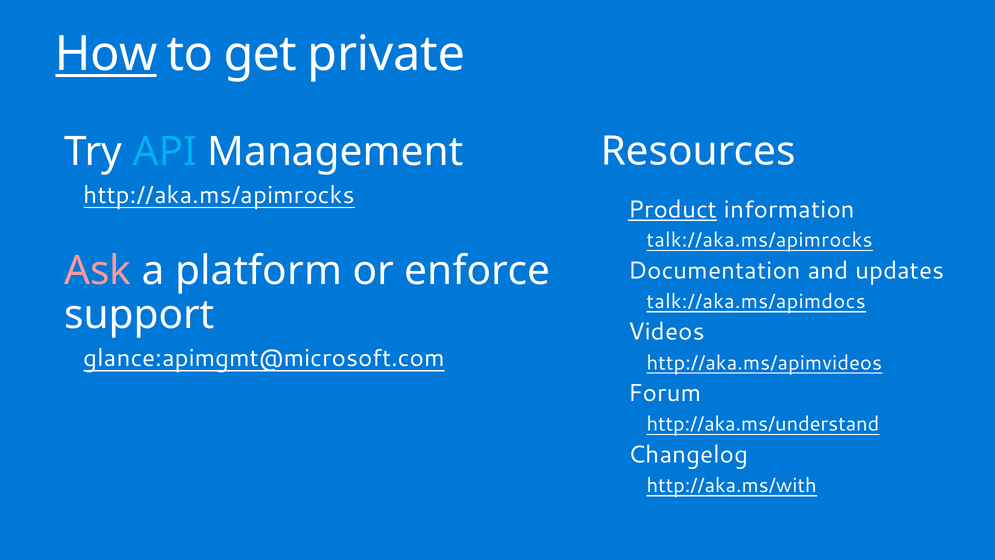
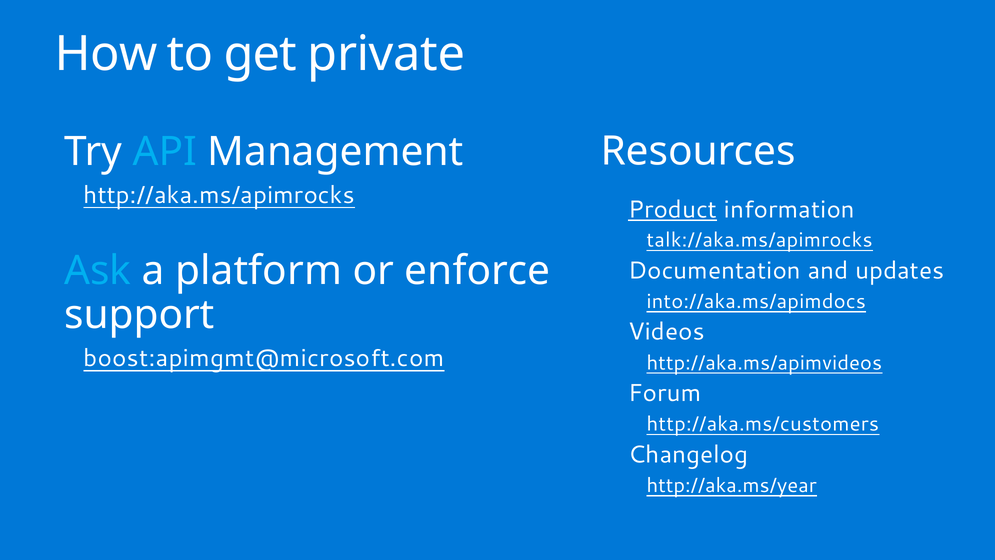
How underline: present -> none
Ask colour: pink -> light blue
talk://aka.ms/apimdocs: talk://aka.ms/apimdocs -> into://aka.ms/apimdocs
glance:apimgmt@microsoft.com: glance:apimgmt@microsoft.com -> boost:apimgmt@microsoft.com
http://aka.ms/understand: http://aka.ms/understand -> http://aka.ms/customers
http://aka.ms/with: http://aka.ms/with -> http://aka.ms/year
